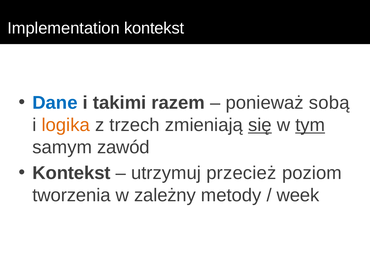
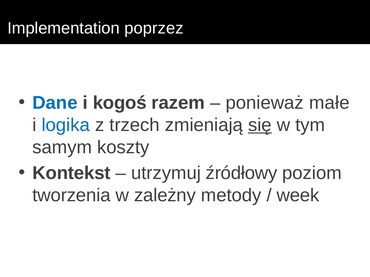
Implementation kontekst: kontekst -> poprzez
takimi: takimi -> kogoś
sobą: sobą -> małe
logika colour: orange -> blue
tym underline: present -> none
zawód: zawód -> koszty
przecież: przecież -> źródłowy
